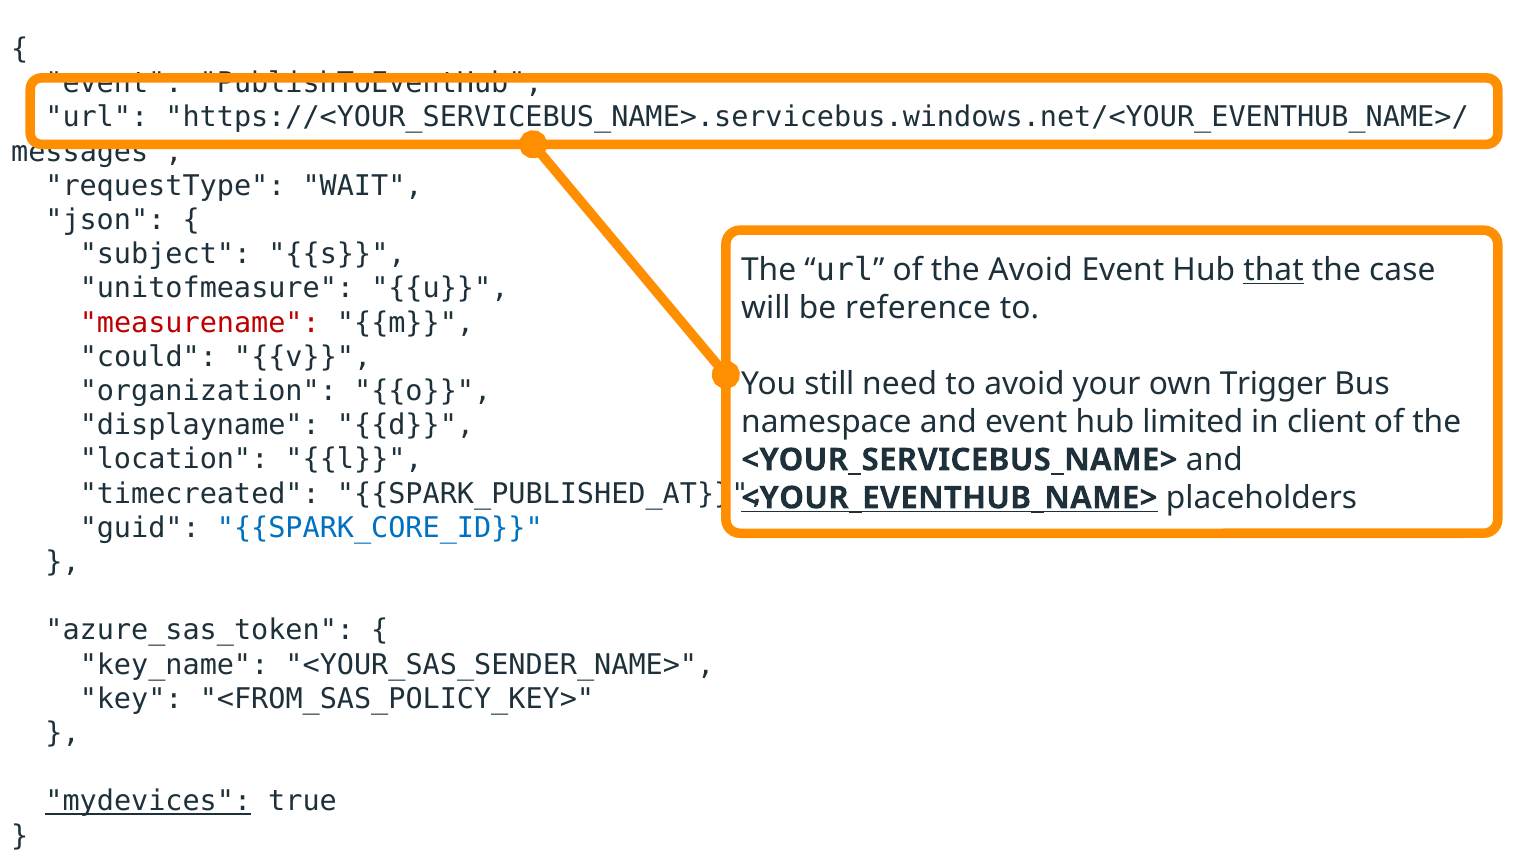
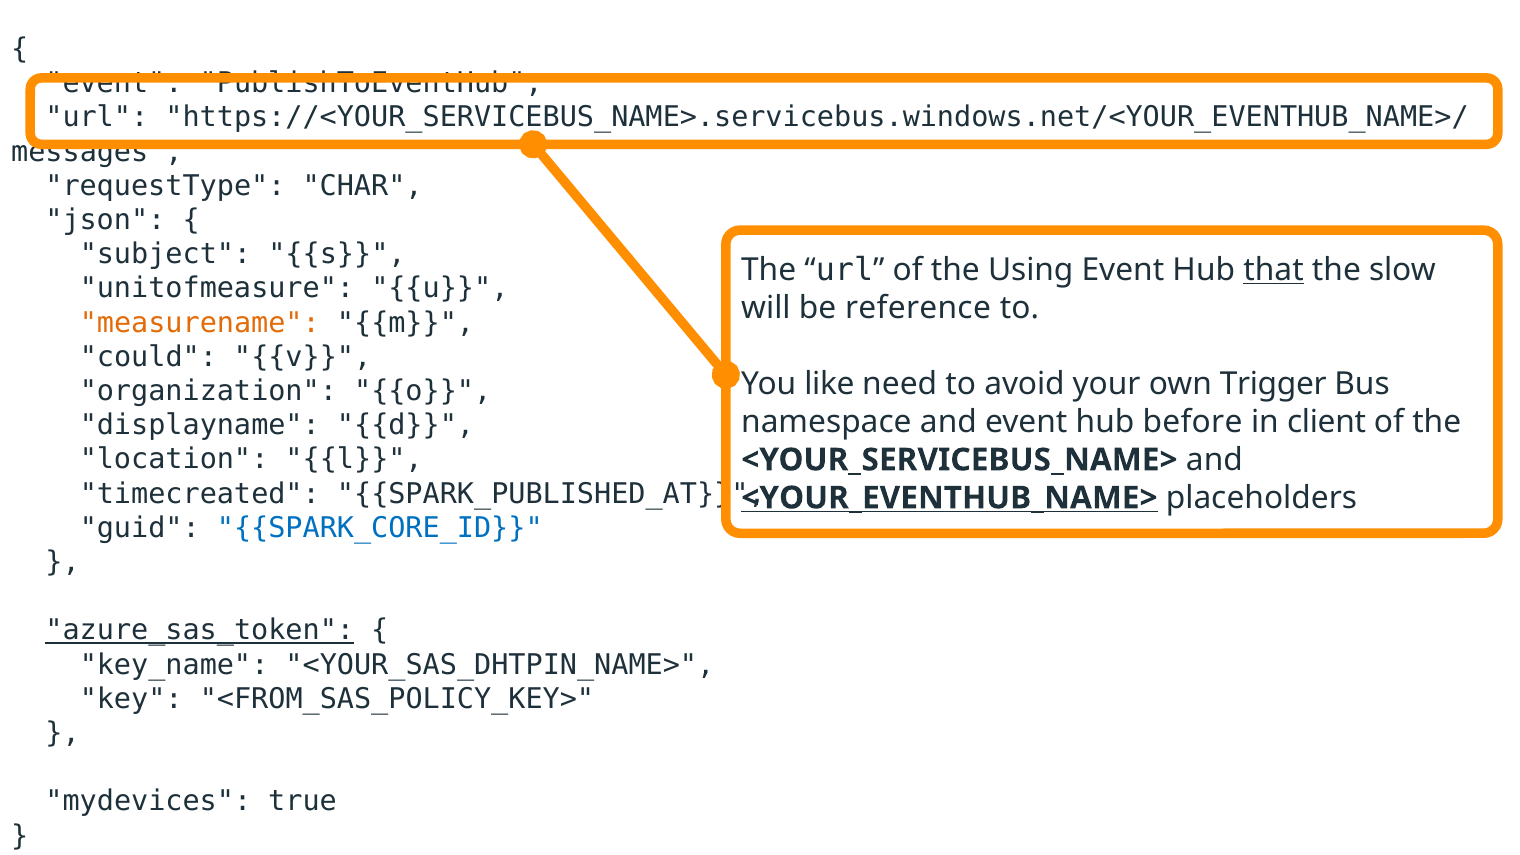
WAIT: WAIT -> CHAR
the Avoid: Avoid -> Using
case: case -> slow
measurename colour: red -> orange
still: still -> like
limited: limited -> before
azure_sas_token underline: none -> present
<YOUR_SAS_SENDER_NAME>: <YOUR_SAS_SENDER_NAME> -> <YOUR_SAS_DHTPIN_NAME>
mydevices underline: present -> none
